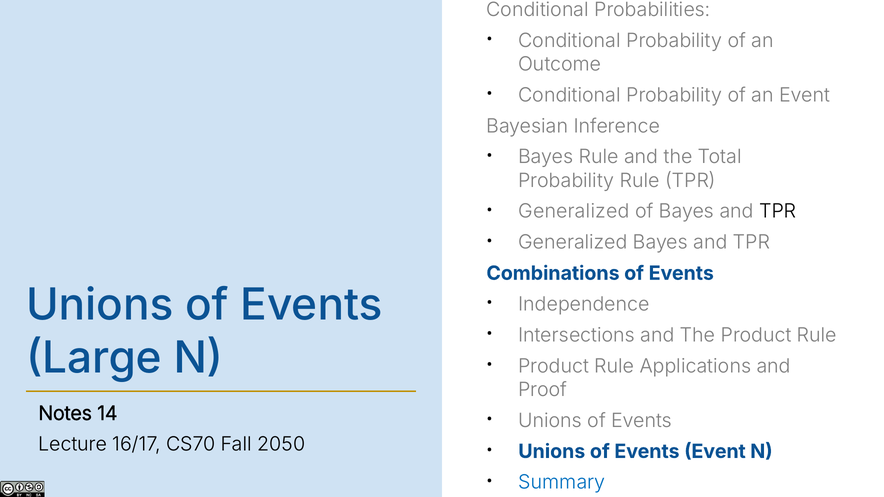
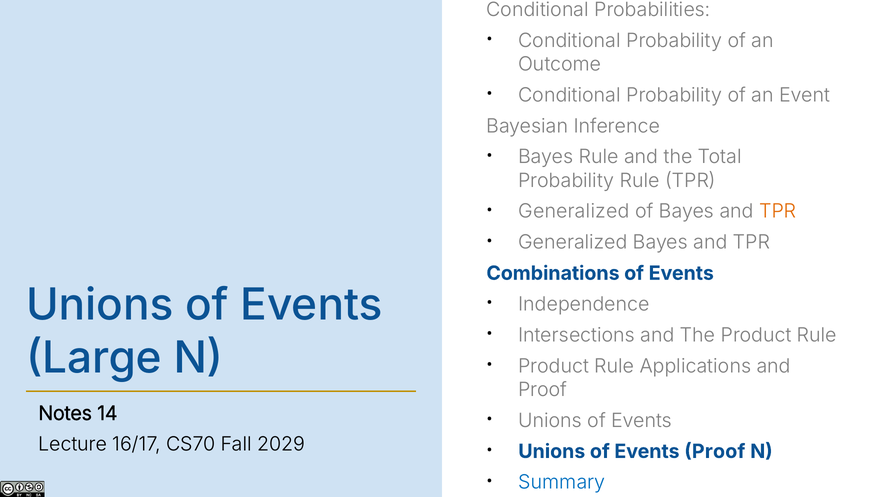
TPR at (778, 212) colour: black -> orange
2050: 2050 -> 2029
Events Event: Event -> Proof
